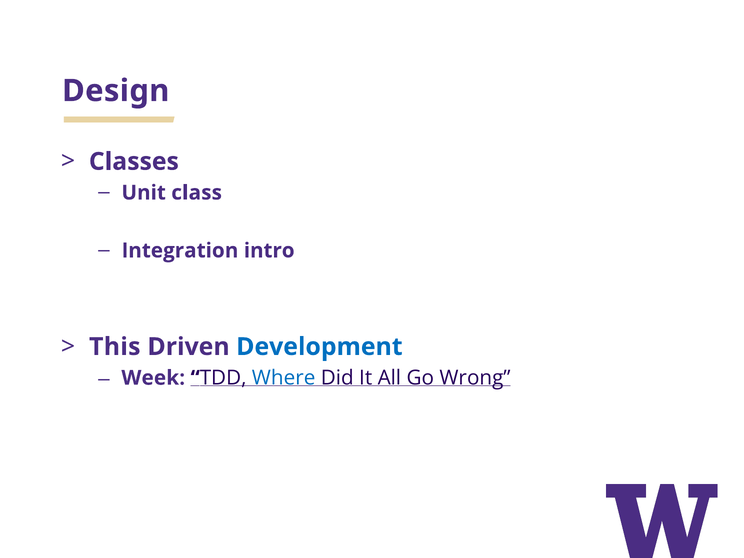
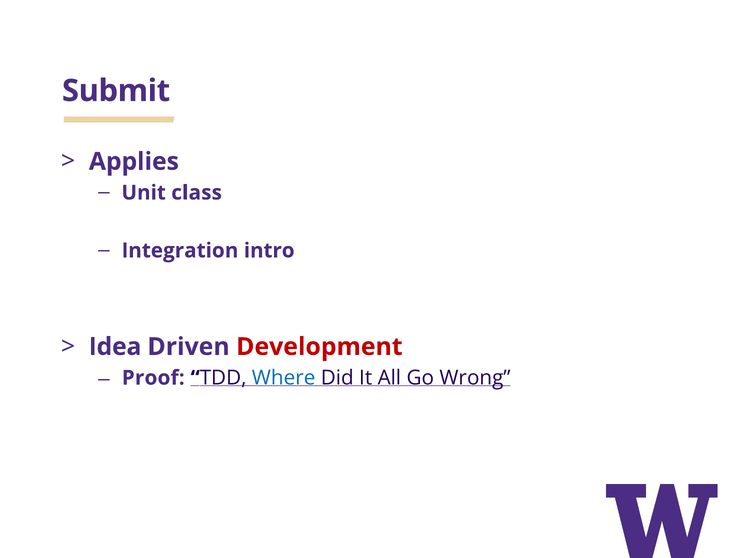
Design: Design -> Submit
Classes: Classes -> Applies
This: This -> Idea
Development colour: blue -> red
Week: Week -> Proof
